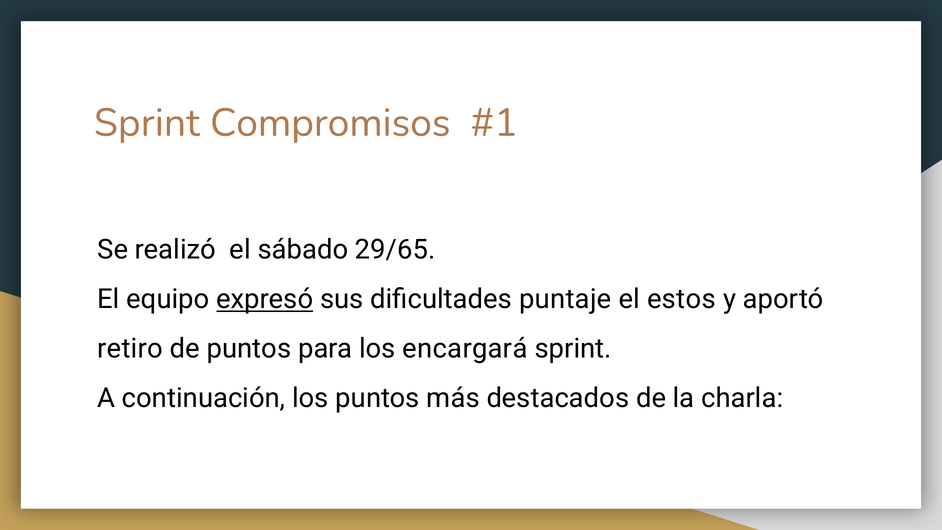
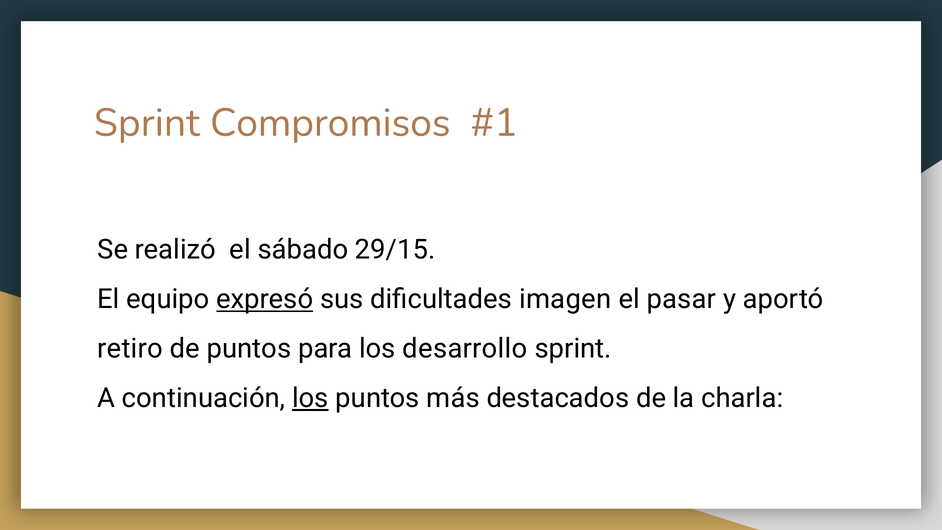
29/65: 29/65 -> 29/15
puntaje: puntaje -> imagen
estos: estos -> pasar
encargará: encargará -> desarrollo
los at (310, 398) underline: none -> present
